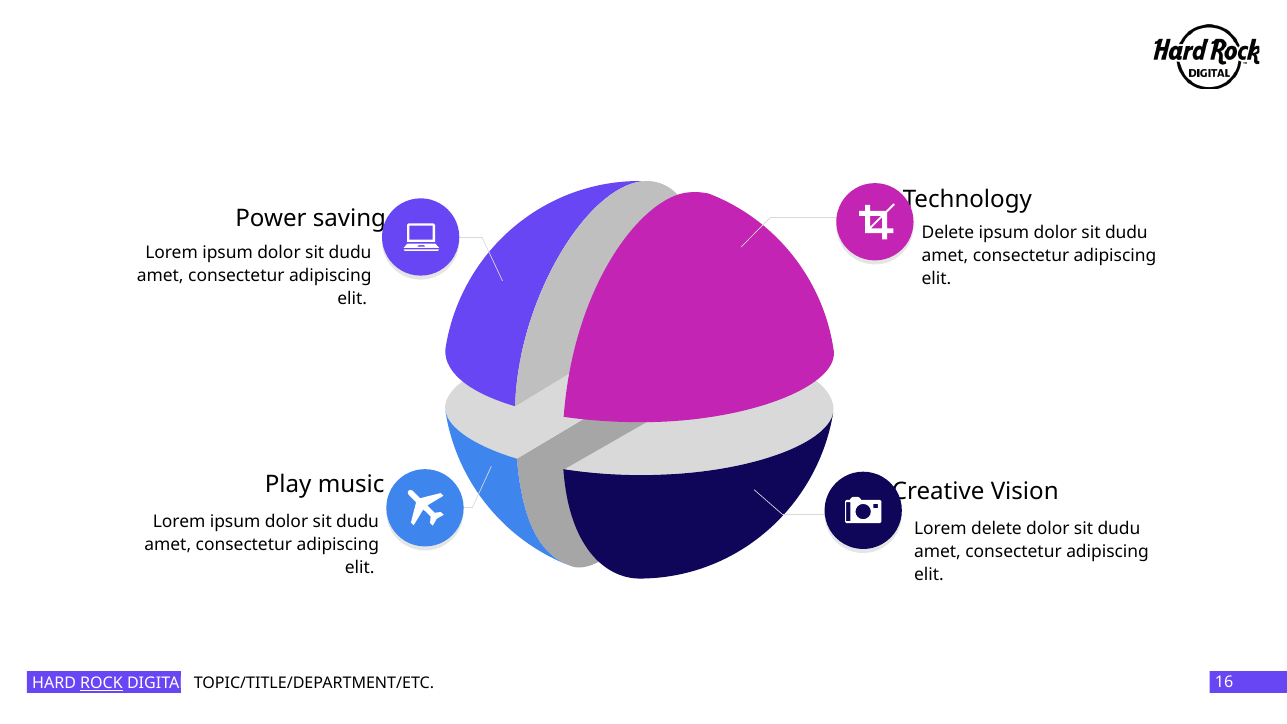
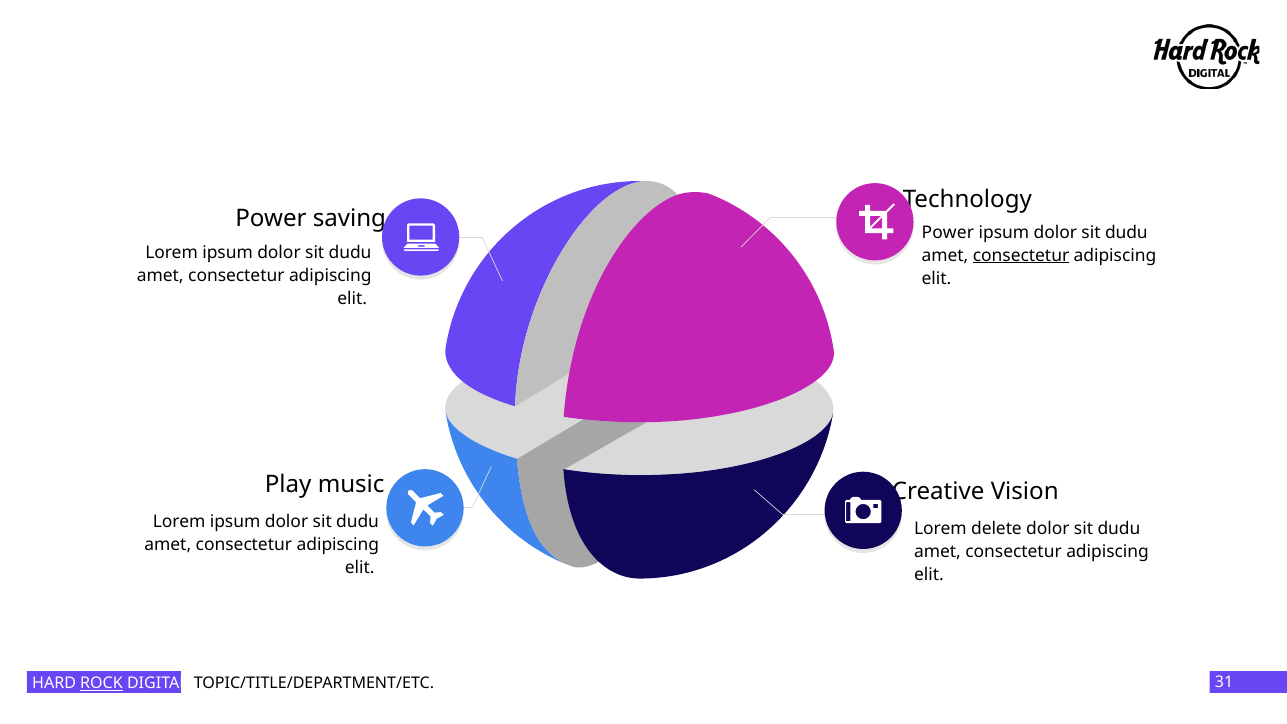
Delete at (948, 232): Delete -> Power
consectetur at (1021, 255) underline: none -> present
16: 16 -> 31
